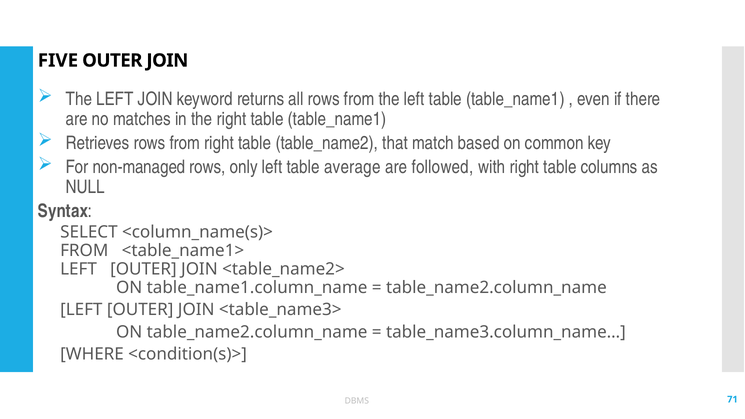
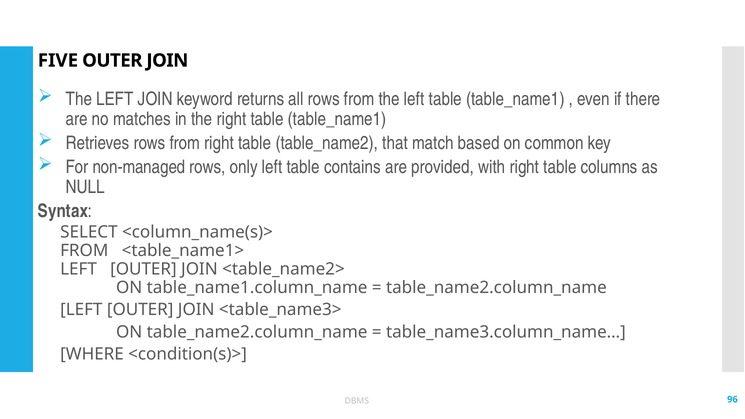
average: average -> contains
followed: followed -> provided
71: 71 -> 96
